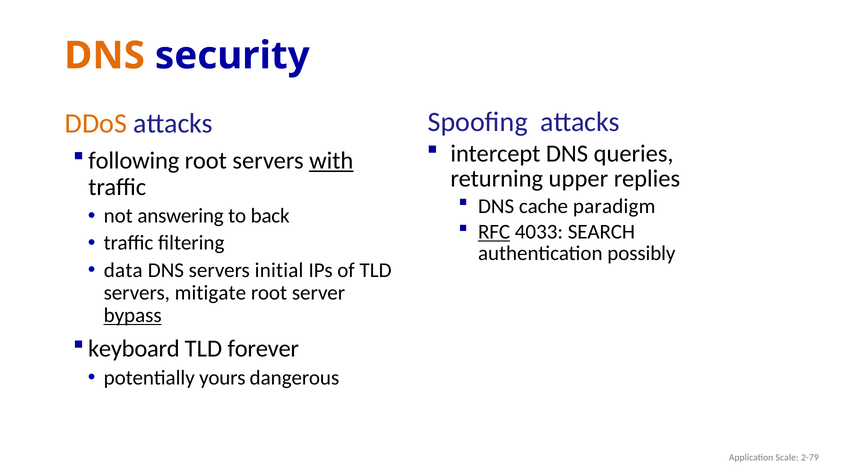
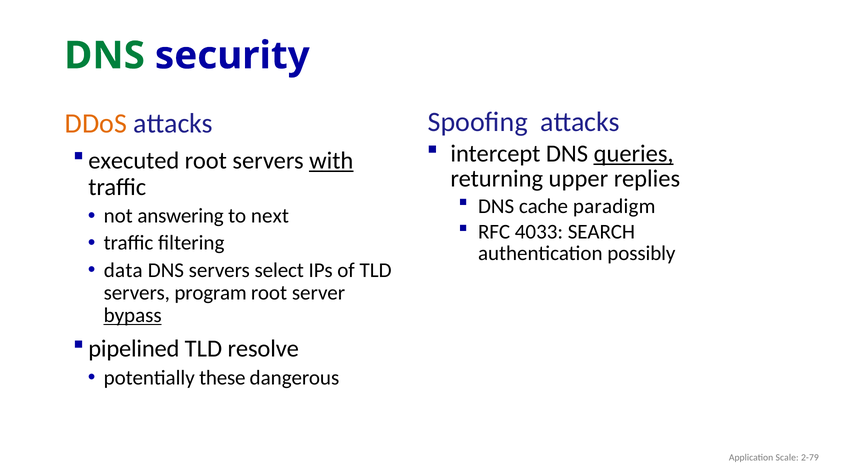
DNS at (105, 56) colour: orange -> green
queries underline: none -> present
following: following -> executed
back: back -> next
RFC underline: present -> none
initial: initial -> select
mitigate: mitigate -> program
keyboard: keyboard -> pipelined
forever: forever -> resolve
yours: yours -> these
